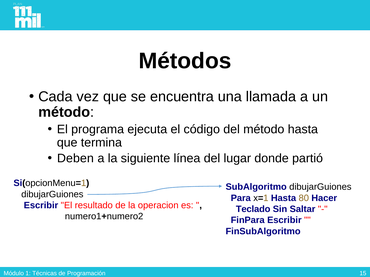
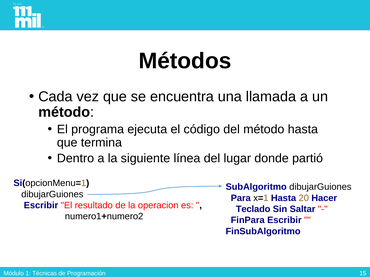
Deben: Deben -> Dentro
80: 80 -> 20
